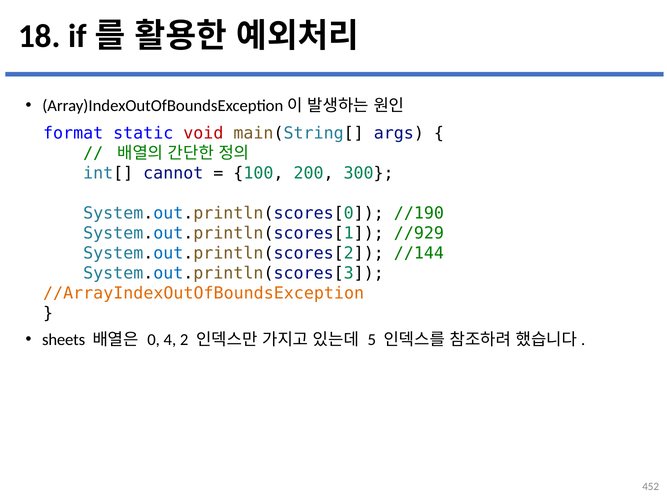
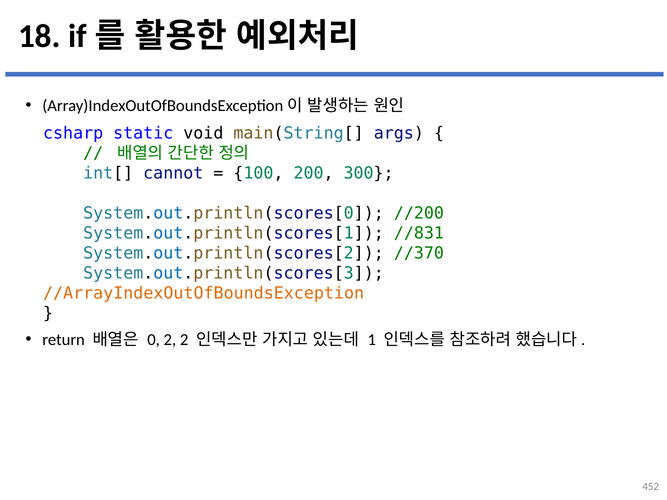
format: format -> csharp
void colour: red -> black
//190: //190 -> //200
//929: //929 -> //831
//144: //144 -> //370
sheets: sheets -> return
0 4: 4 -> 2
5: 5 -> 1
